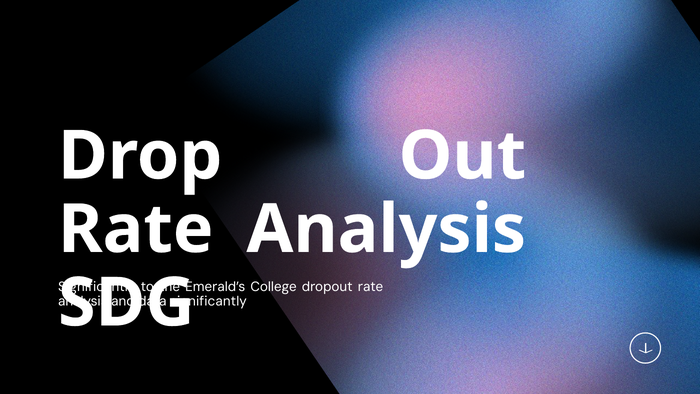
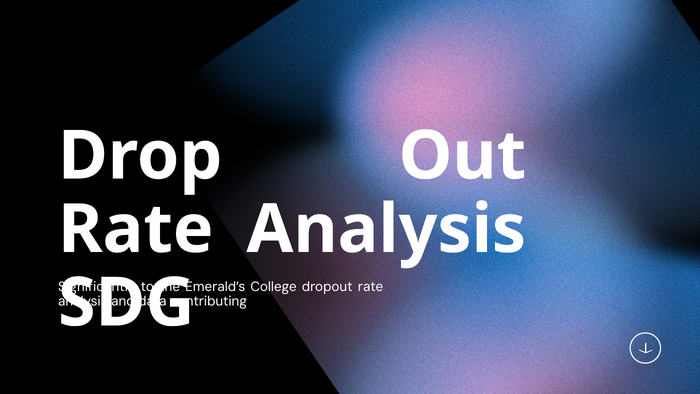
significantly at (209, 301): significantly -> contributing
